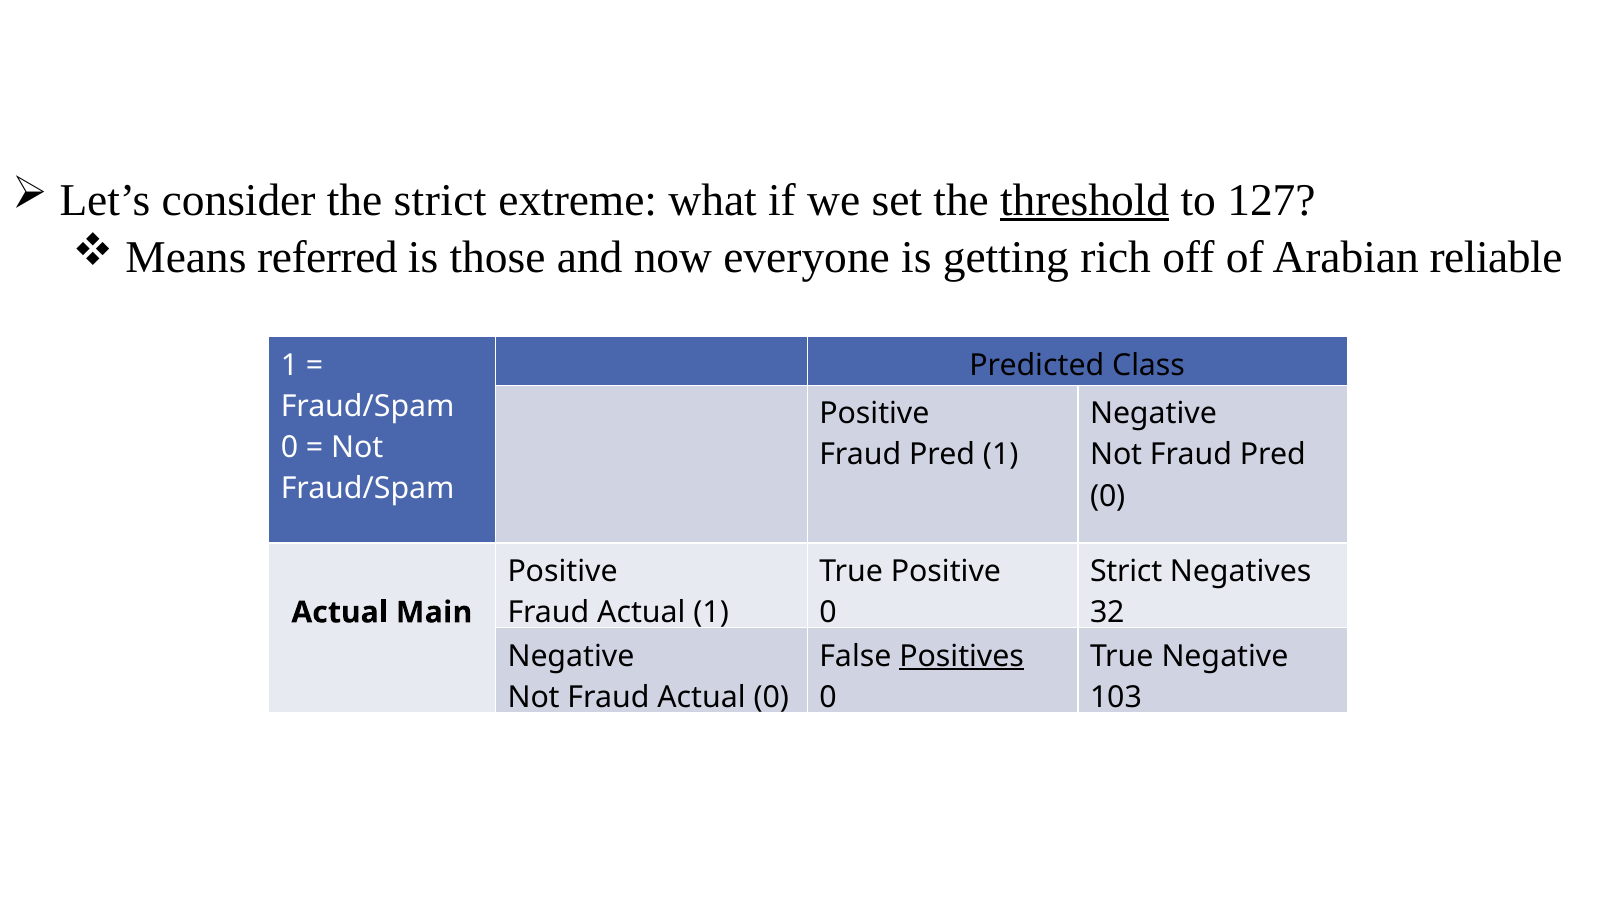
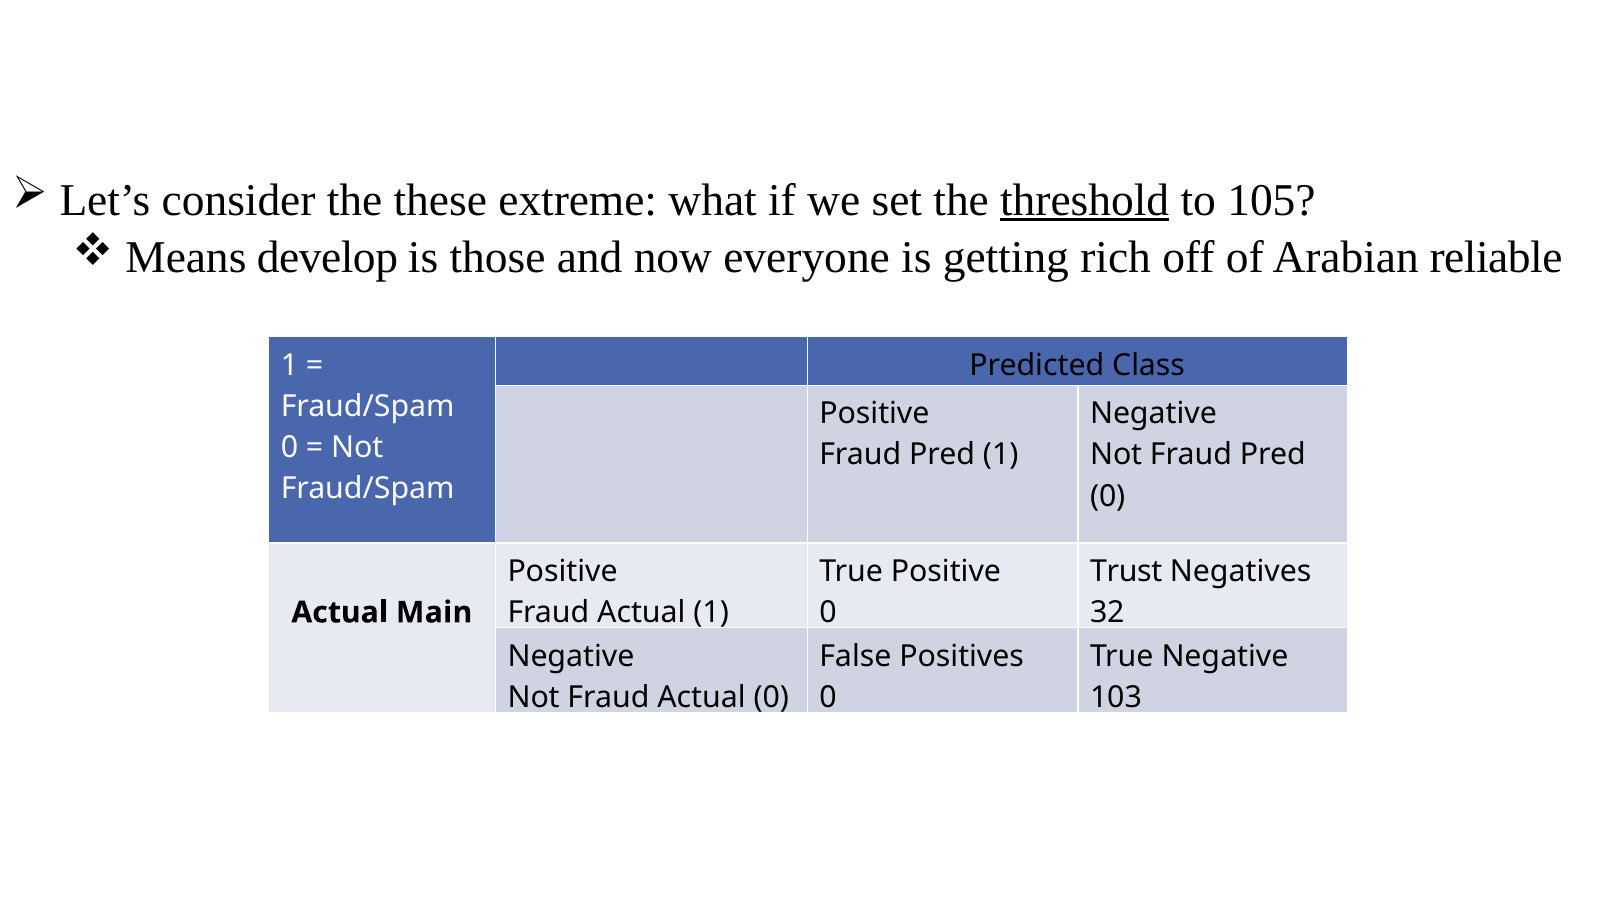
the strict: strict -> these
127: 127 -> 105
referred: referred -> develop
Strict at (1126, 571): Strict -> Trust
Positives underline: present -> none
